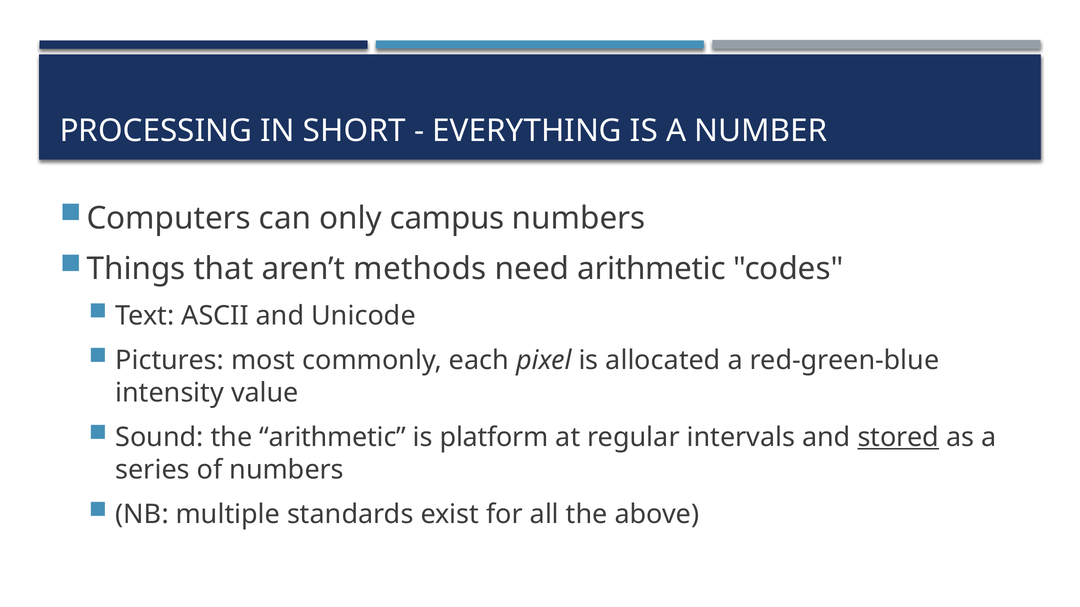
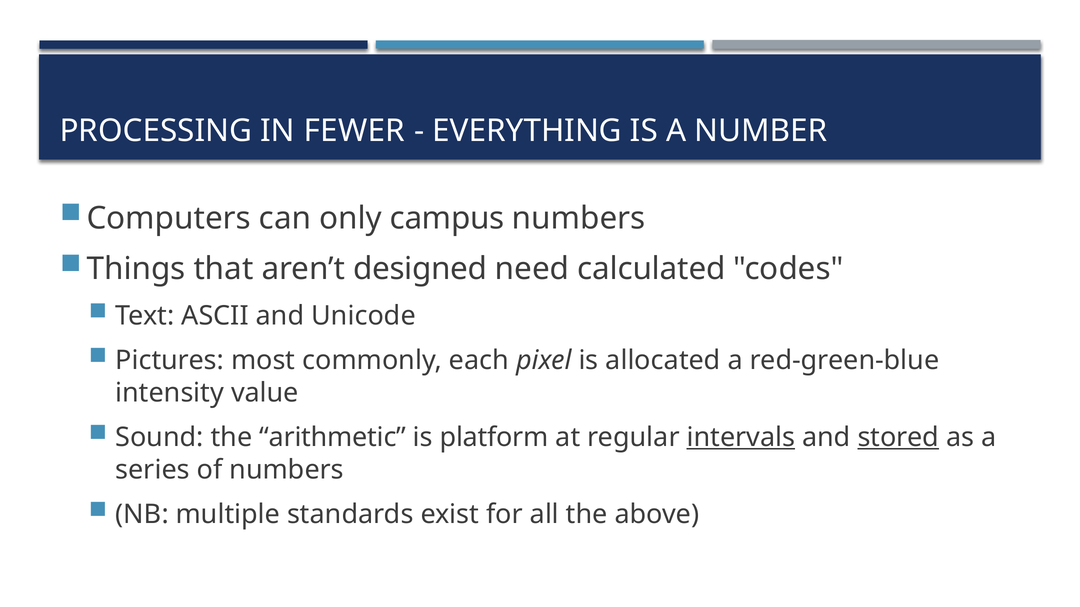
SHORT: SHORT -> FEWER
methods: methods -> designed
need arithmetic: arithmetic -> calculated
intervals underline: none -> present
